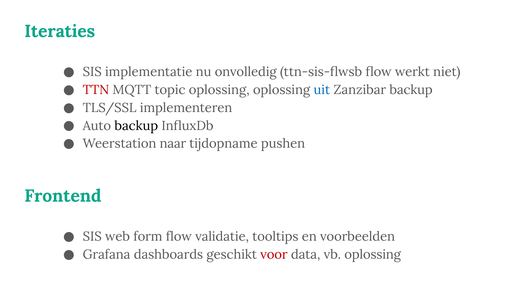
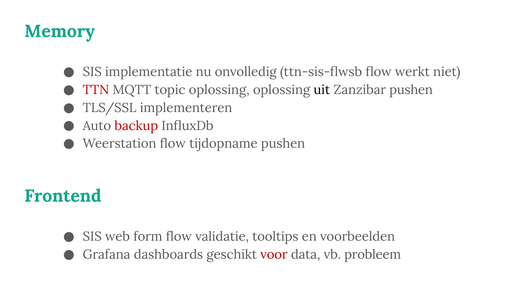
Iteraties: Iteraties -> Memory
uit colour: blue -> black
Zanzibar backup: backup -> pushen
backup at (136, 126) colour: black -> red
Weerstation naar: naar -> flow
vb oplossing: oplossing -> probleem
